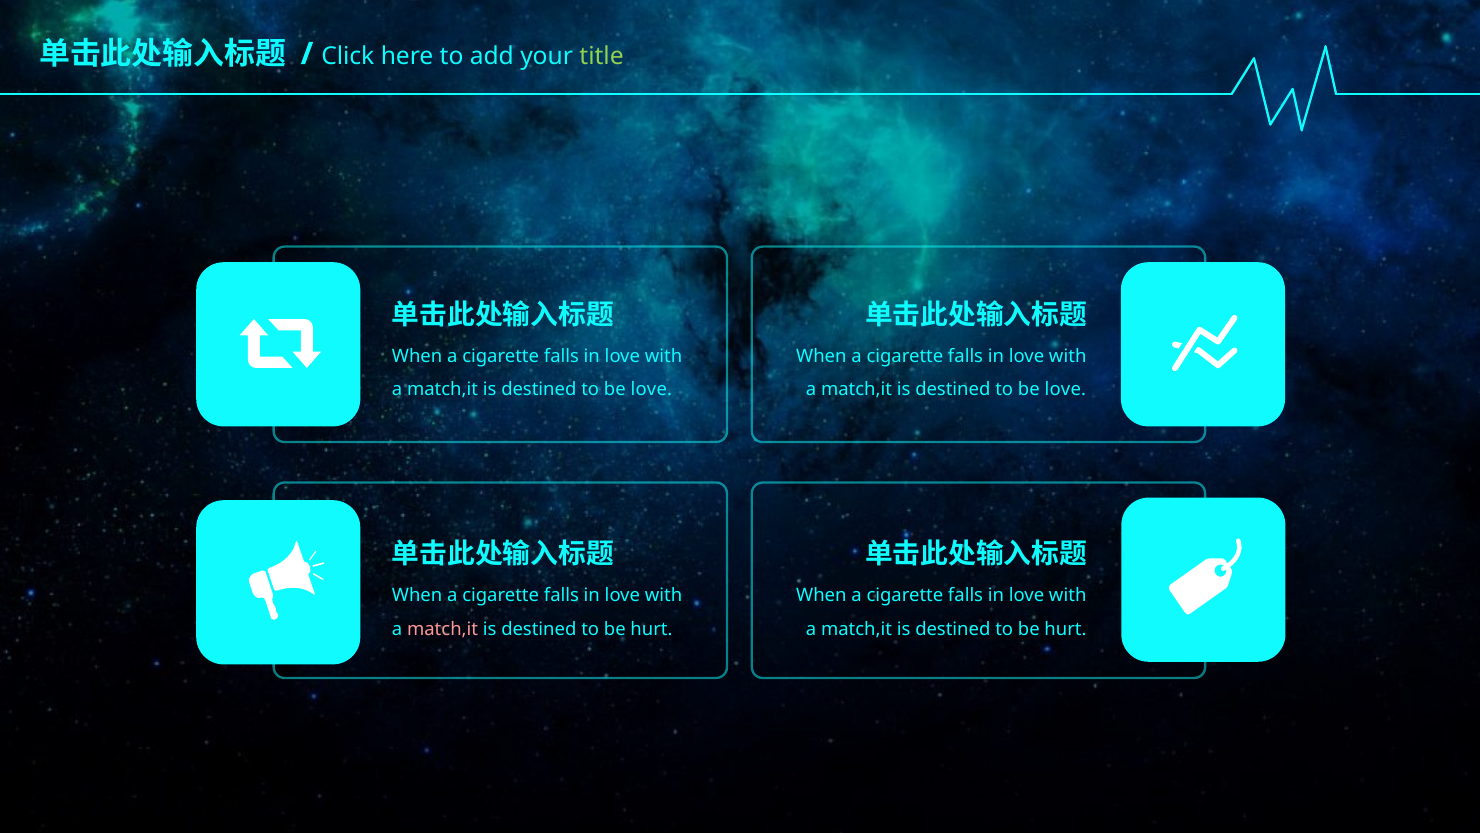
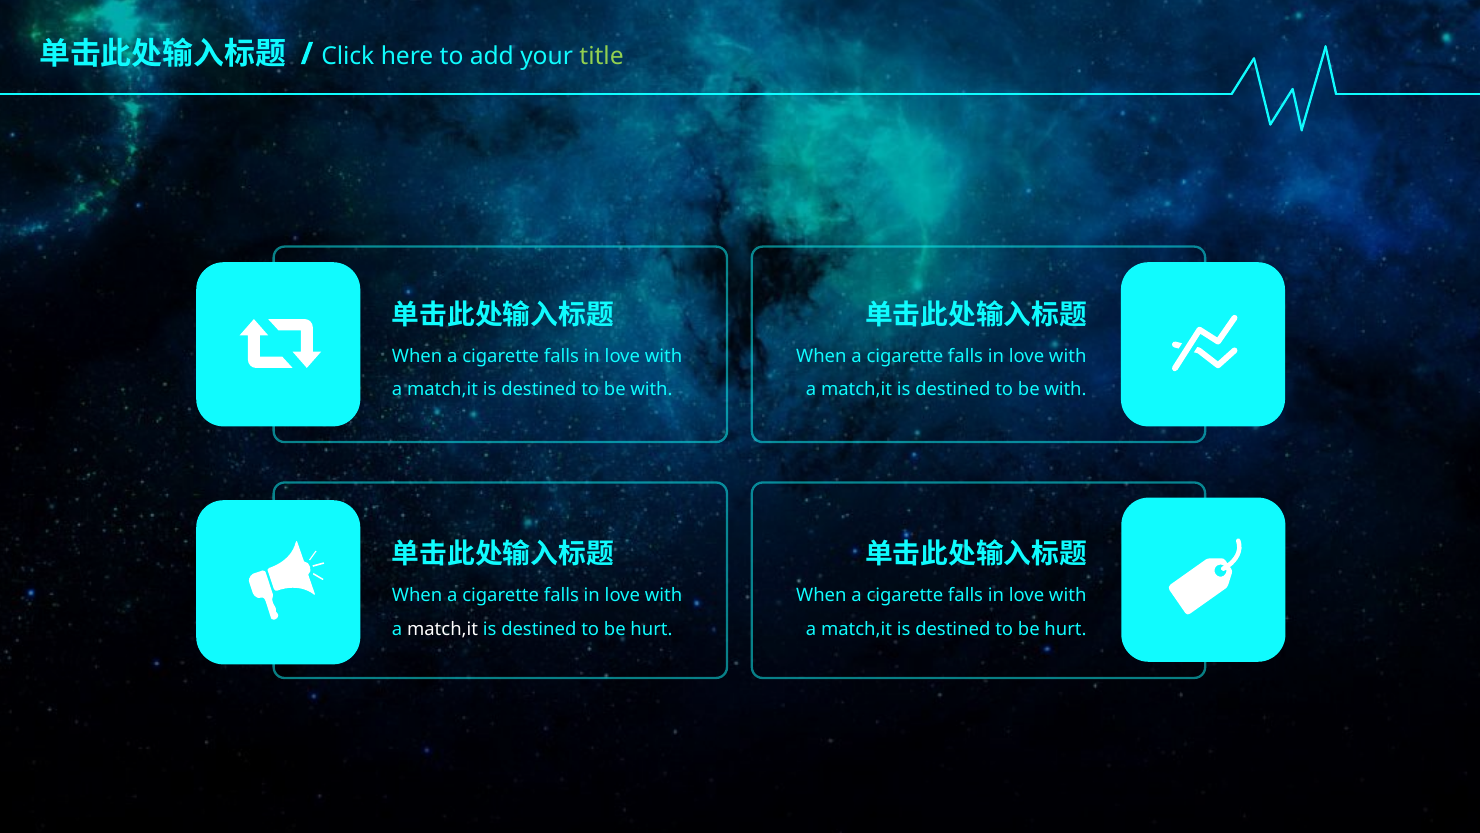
love at (651, 389): love -> with
love at (1065, 389): love -> with
match,it at (443, 629) colour: pink -> white
